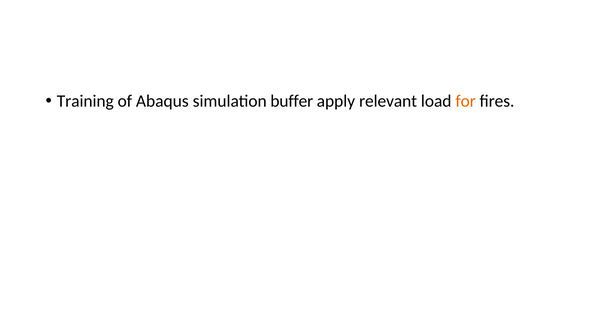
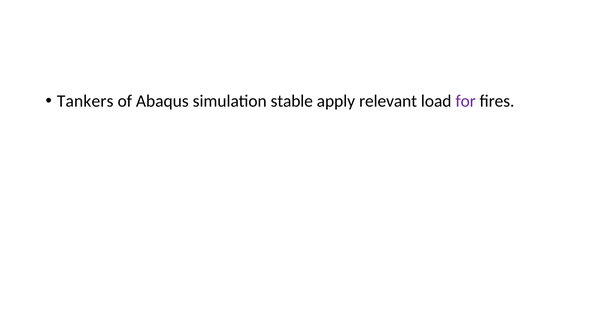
Training: Training -> Tankers
buffer: buffer -> stable
for colour: orange -> purple
